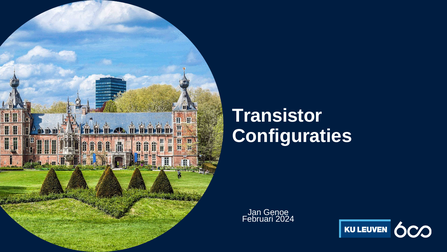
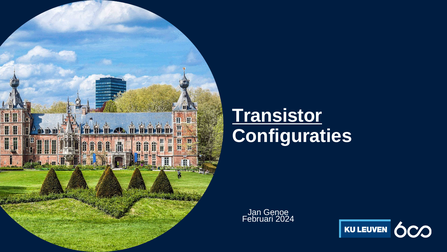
Transistor underline: none -> present
